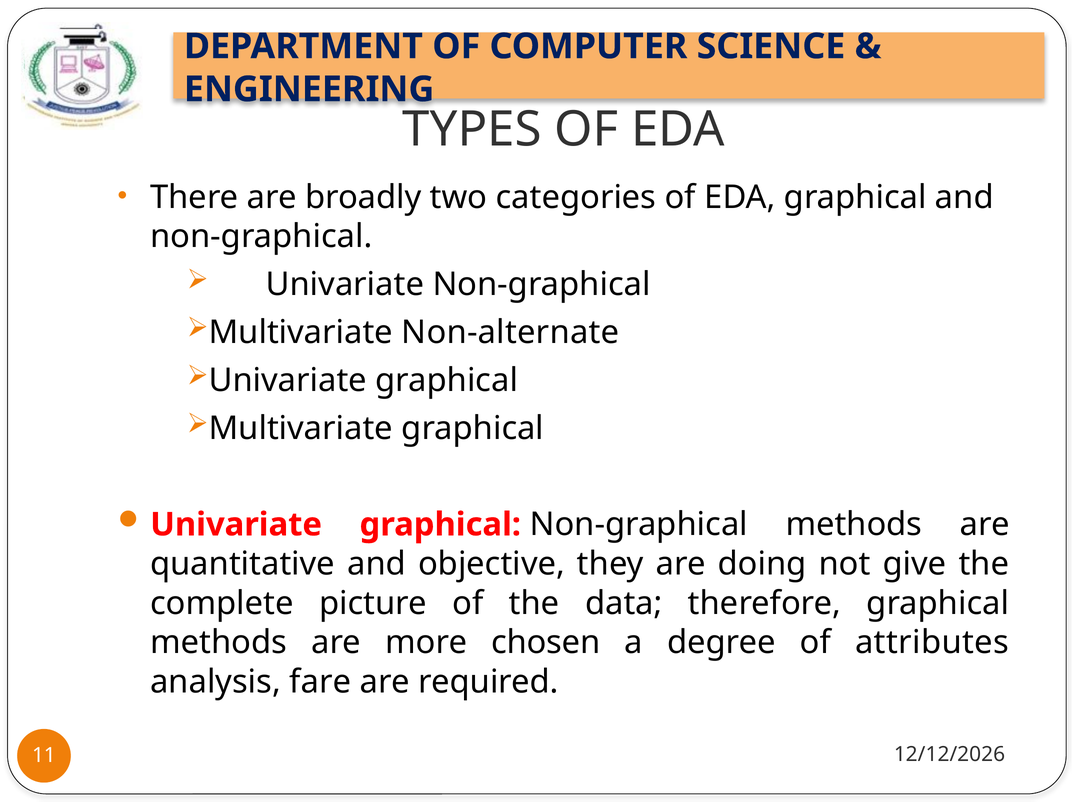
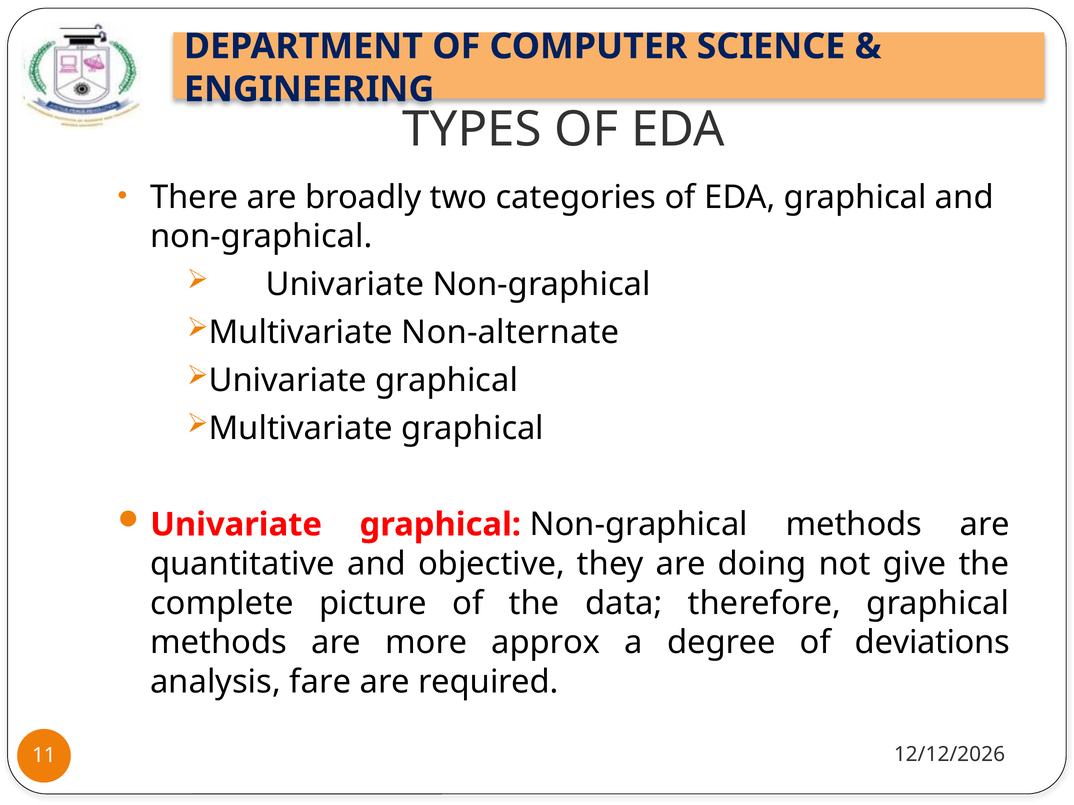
chosen: chosen -> approx
attributes: attributes -> deviations
